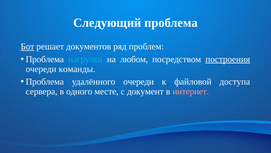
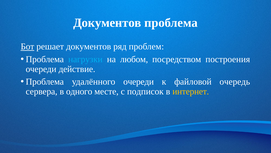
Следующий at (107, 23): Следующий -> Документов
построения underline: present -> none
команды: команды -> действие
доступа: доступа -> очередь
документ: документ -> подписок
интернет colour: pink -> yellow
